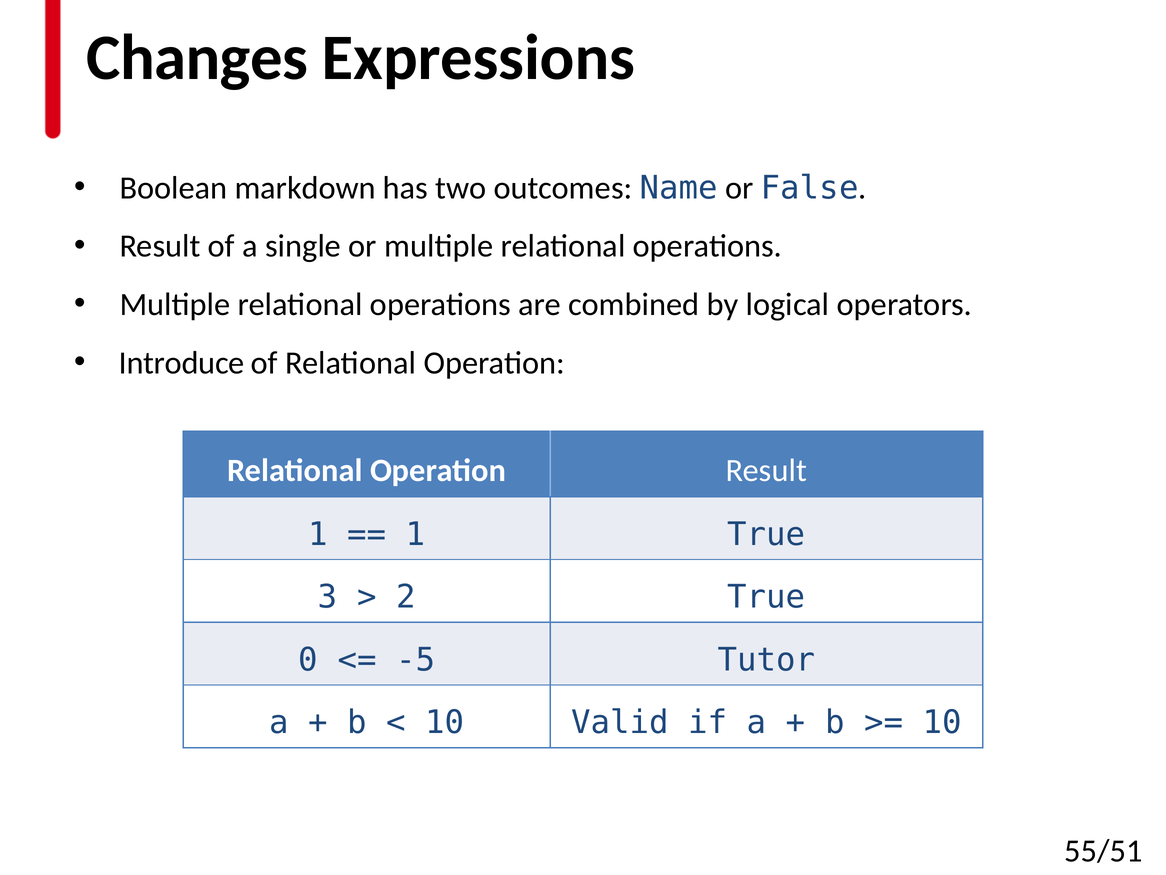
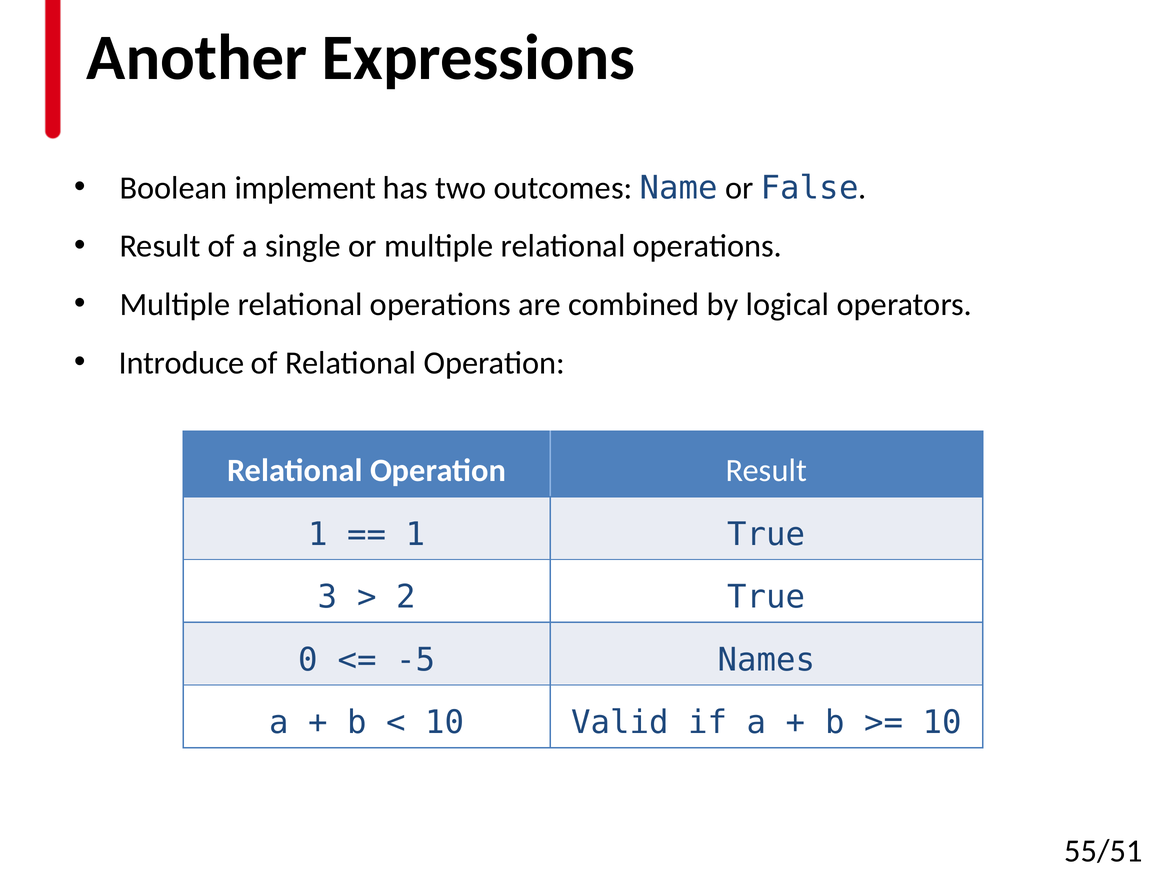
Changes: Changes -> Another
markdown: markdown -> implement
Tutor: Tutor -> Names
